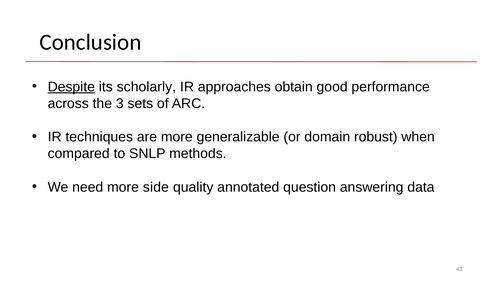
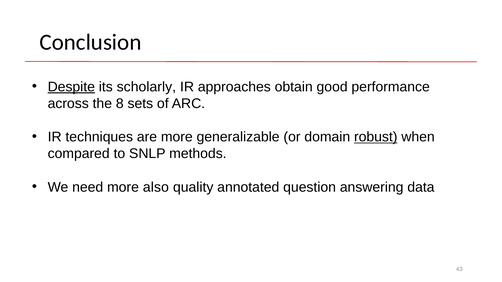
3: 3 -> 8
robust underline: none -> present
side: side -> also
